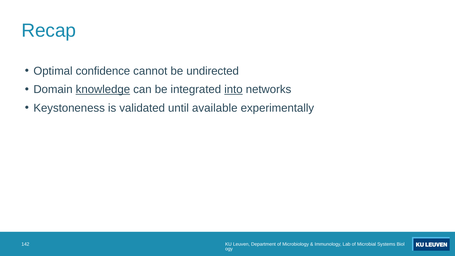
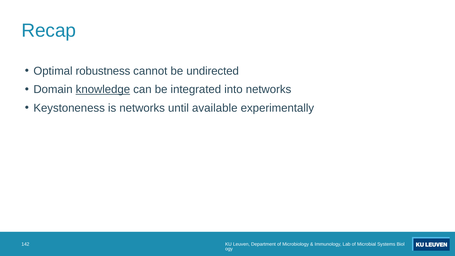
confidence: confidence -> robustness
into underline: present -> none
is validated: validated -> networks
